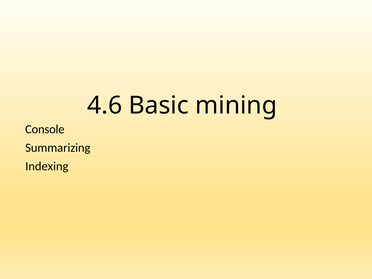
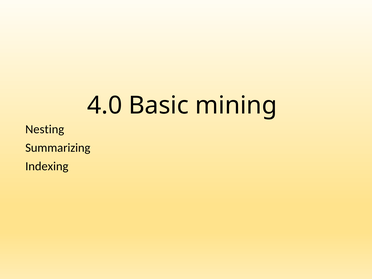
4.6: 4.6 -> 4.0
Console: Console -> Nesting
